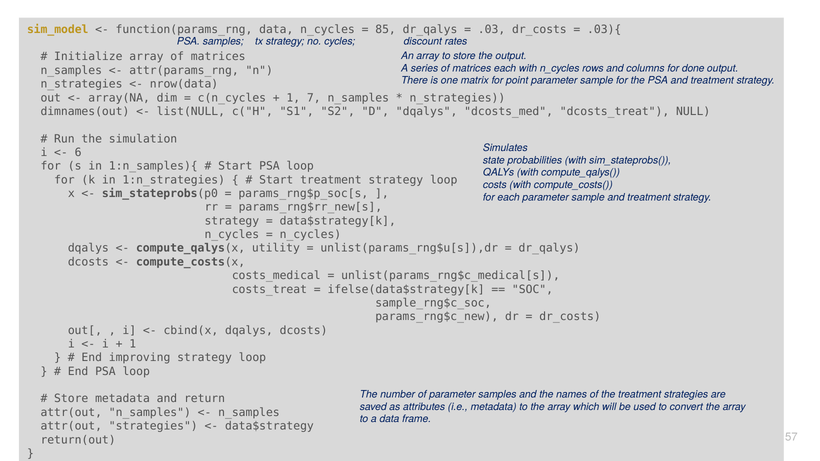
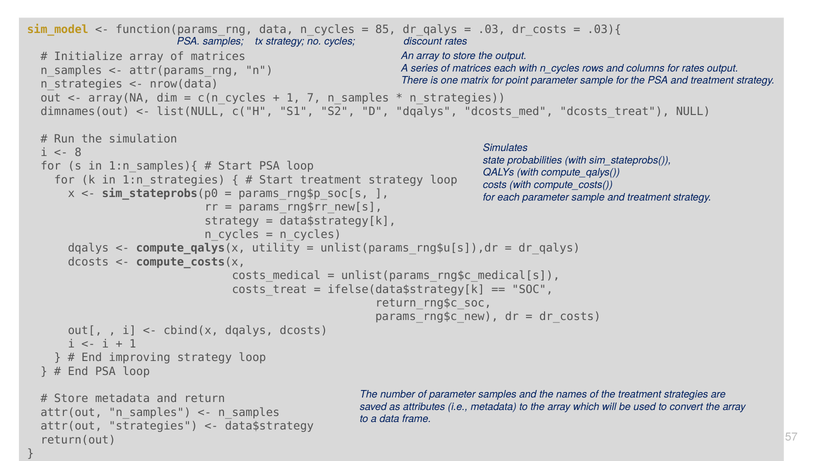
for done: done -> rates
6: 6 -> 8
sample_rng$c_soc: sample_rng$c_soc -> return_rng$c_soc
